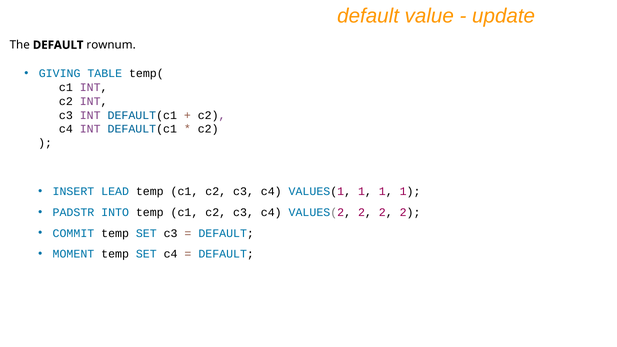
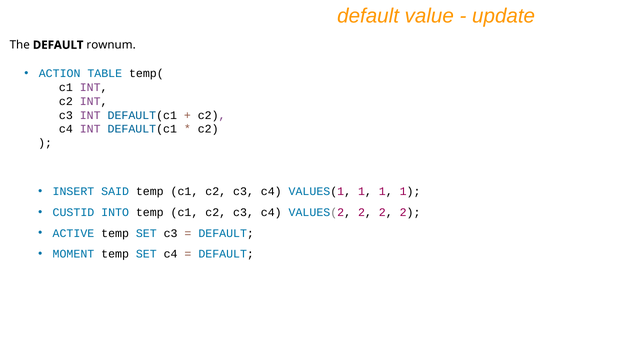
GIVING: GIVING -> ACTION
LEAD: LEAD -> SAID
PADSTR: PADSTR -> CUSTID
COMMIT: COMMIT -> ACTIVE
